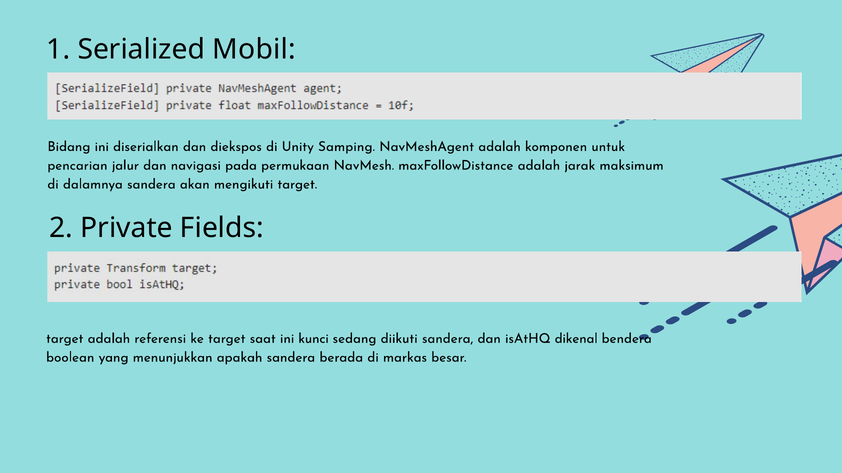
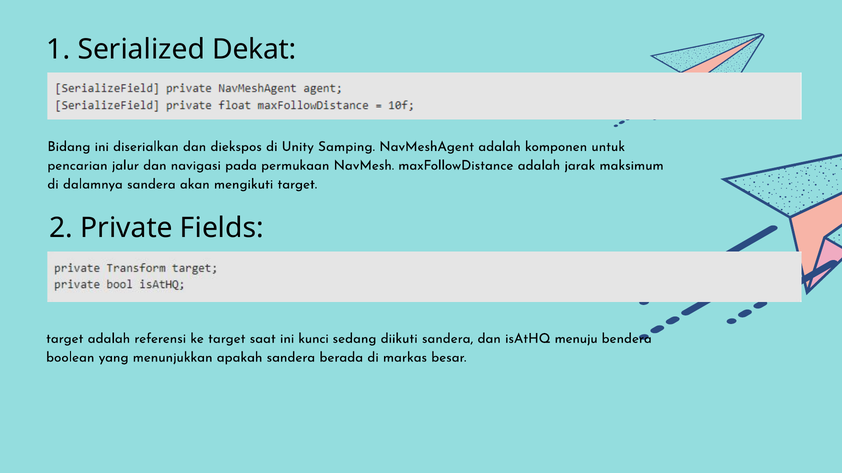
Mobil: Mobil -> Dekat
dikenal: dikenal -> menuju
